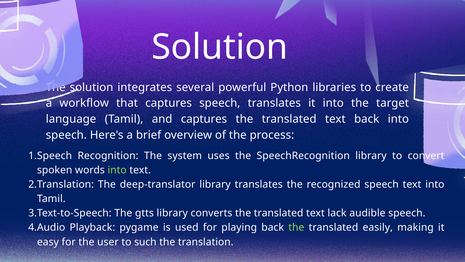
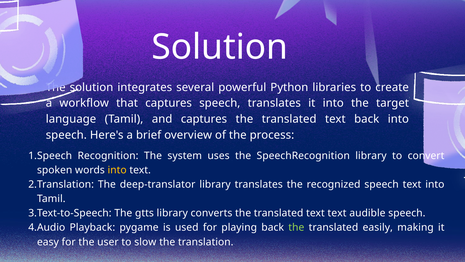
into at (117, 170) colour: light green -> yellow
text lack: lack -> text
such: such -> slow
